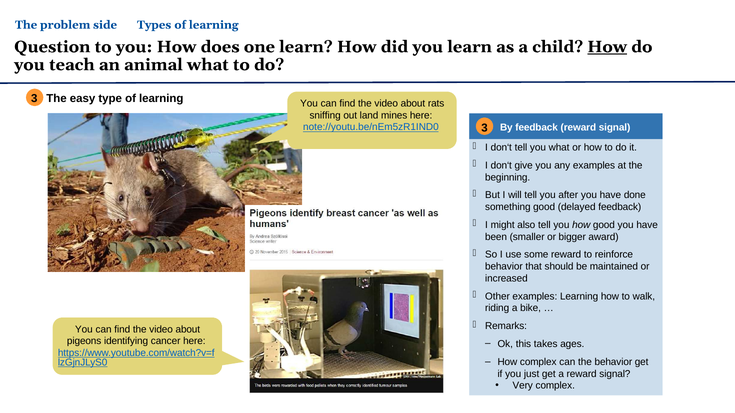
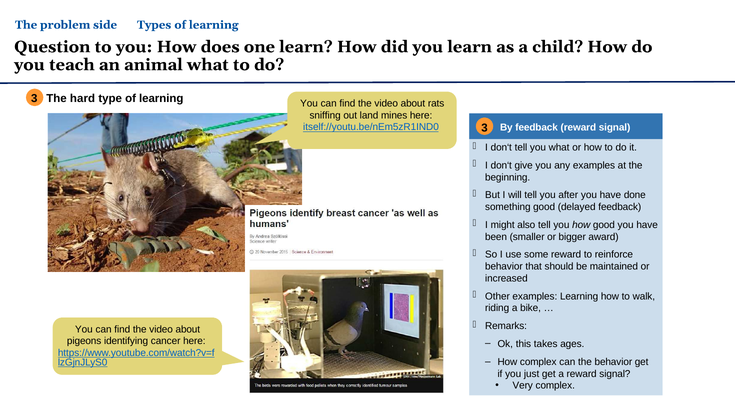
How at (607, 47) underline: present -> none
easy: easy -> hard
note://youtu.be/nEm5zR1IND0: note://youtu.be/nEm5zR1IND0 -> itself://youtu.be/nEm5zR1IND0
